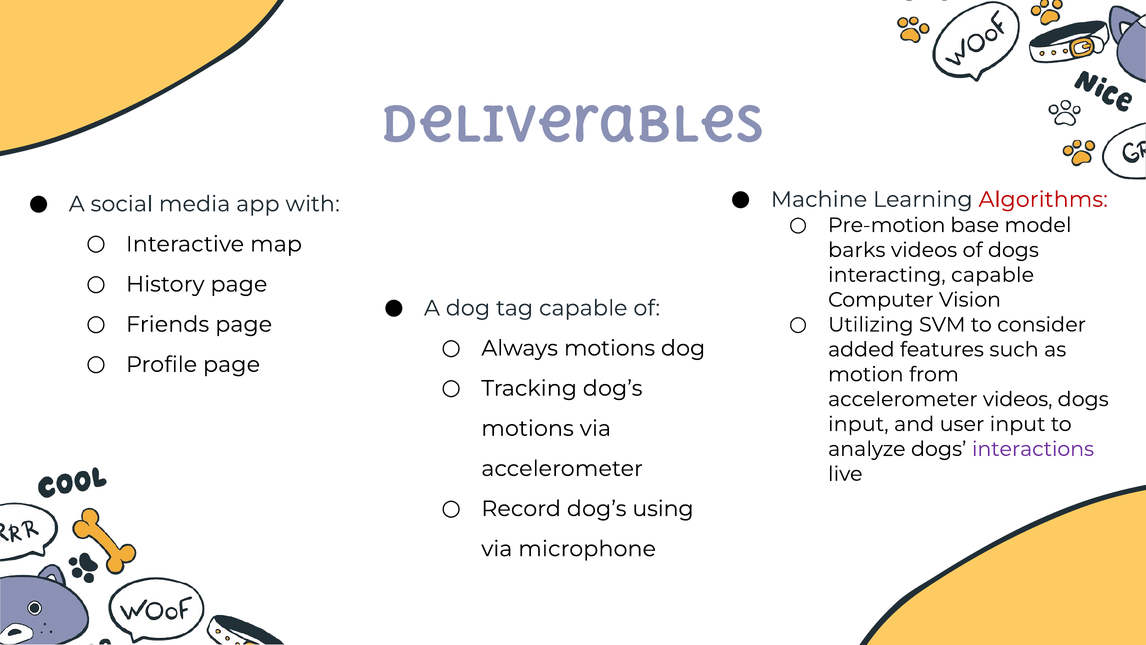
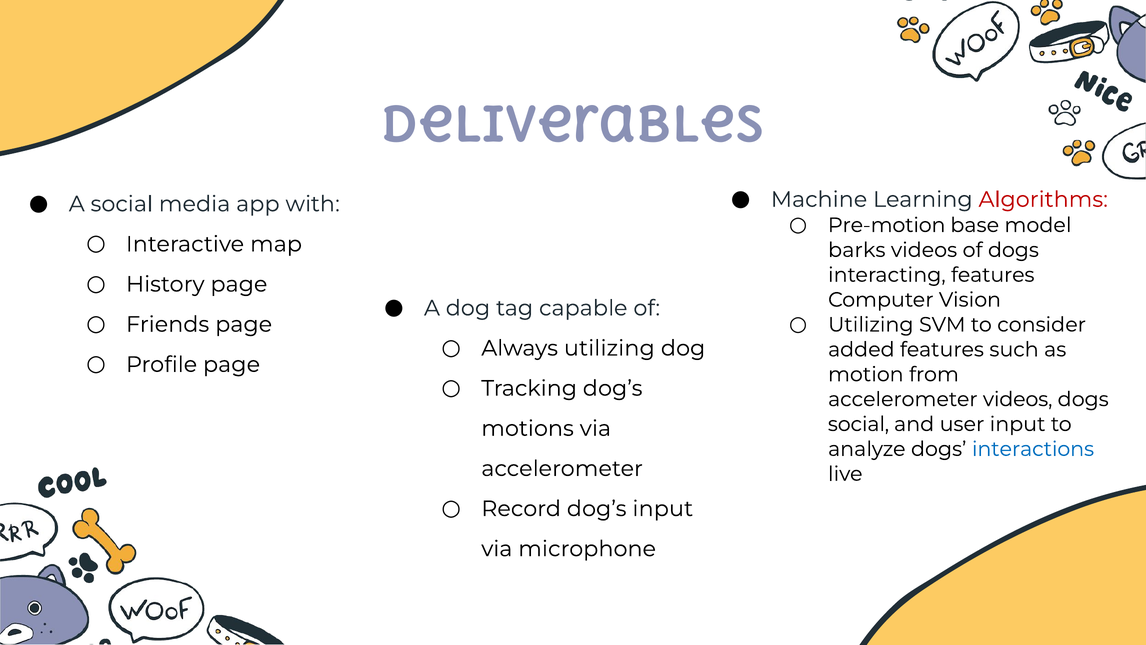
interacting capable: capable -> features
Always motions: motions -> utilizing
input at (858, 424): input -> social
interactions colour: purple -> blue
dog’s using: using -> input
